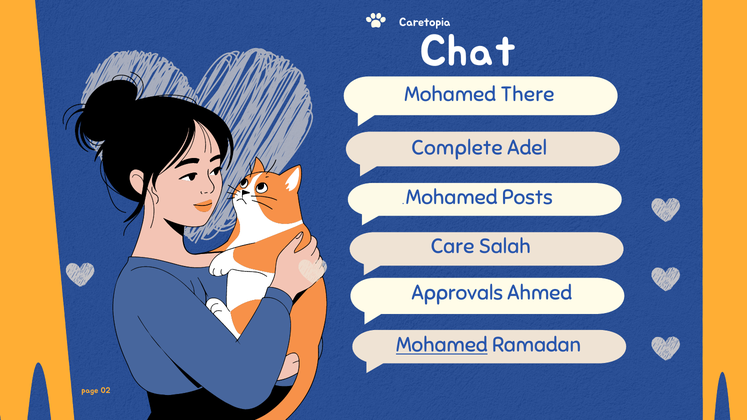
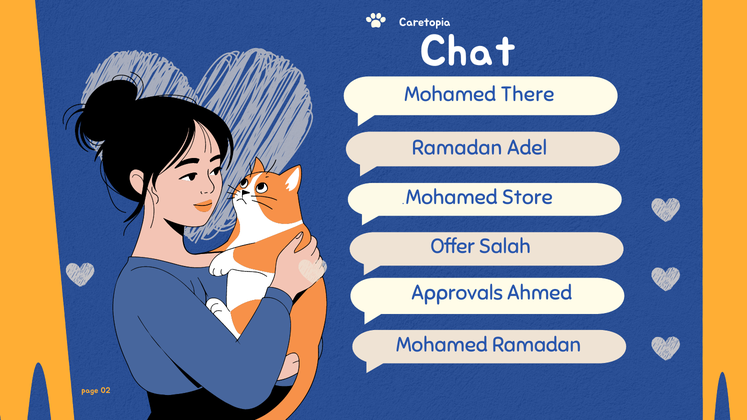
Complete at (457, 148): Complete -> Ramadan
Posts: Posts -> Store
Care: Care -> Offer
Mohamed at (442, 345) underline: present -> none
